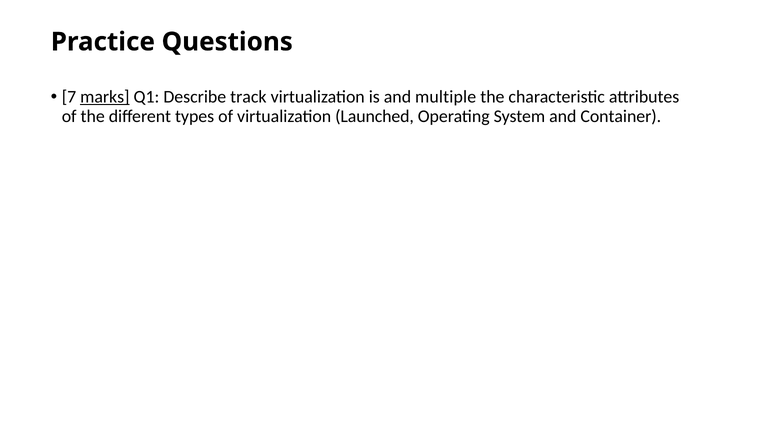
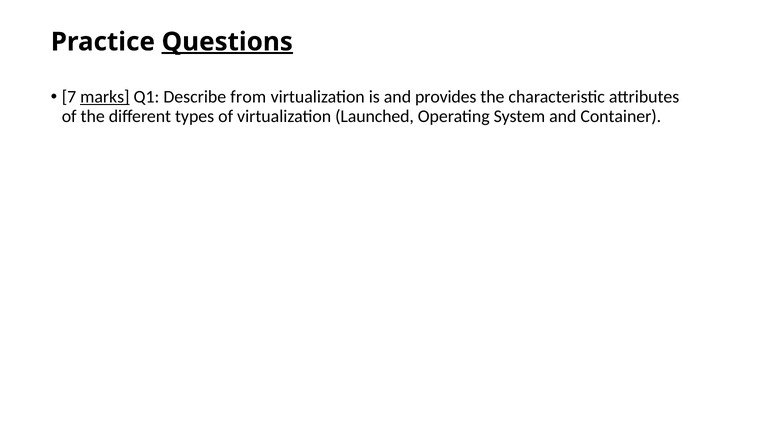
Questions underline: none -> present
track: track -> from
multiple: multiple -> provides
